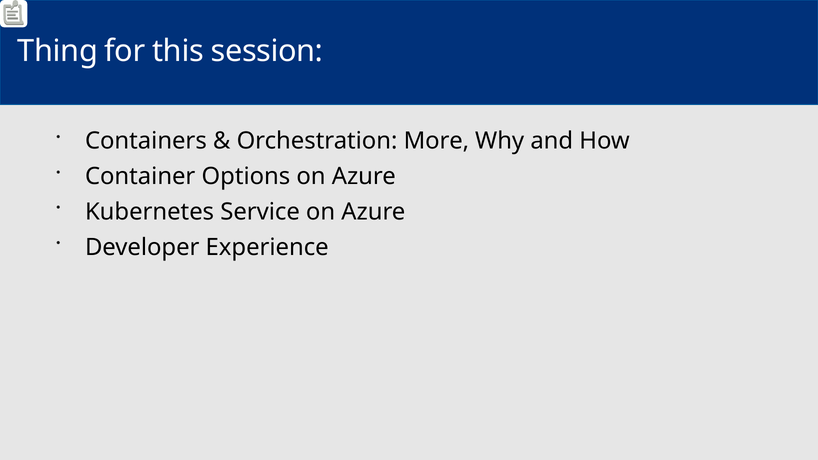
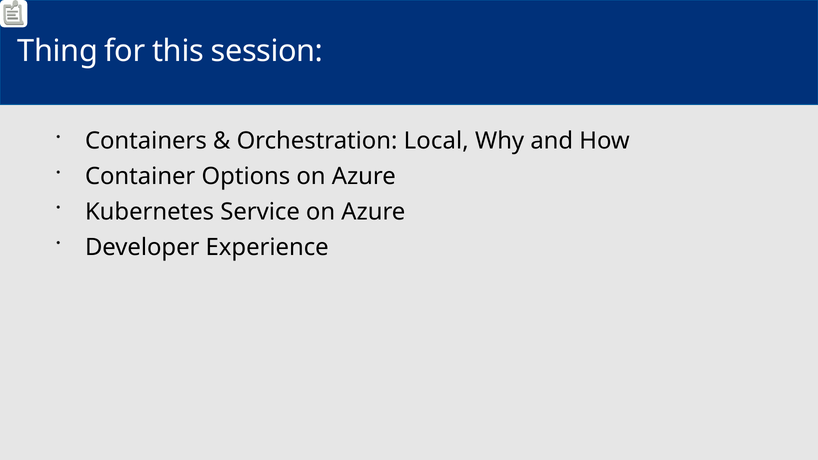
More: More -> Local
